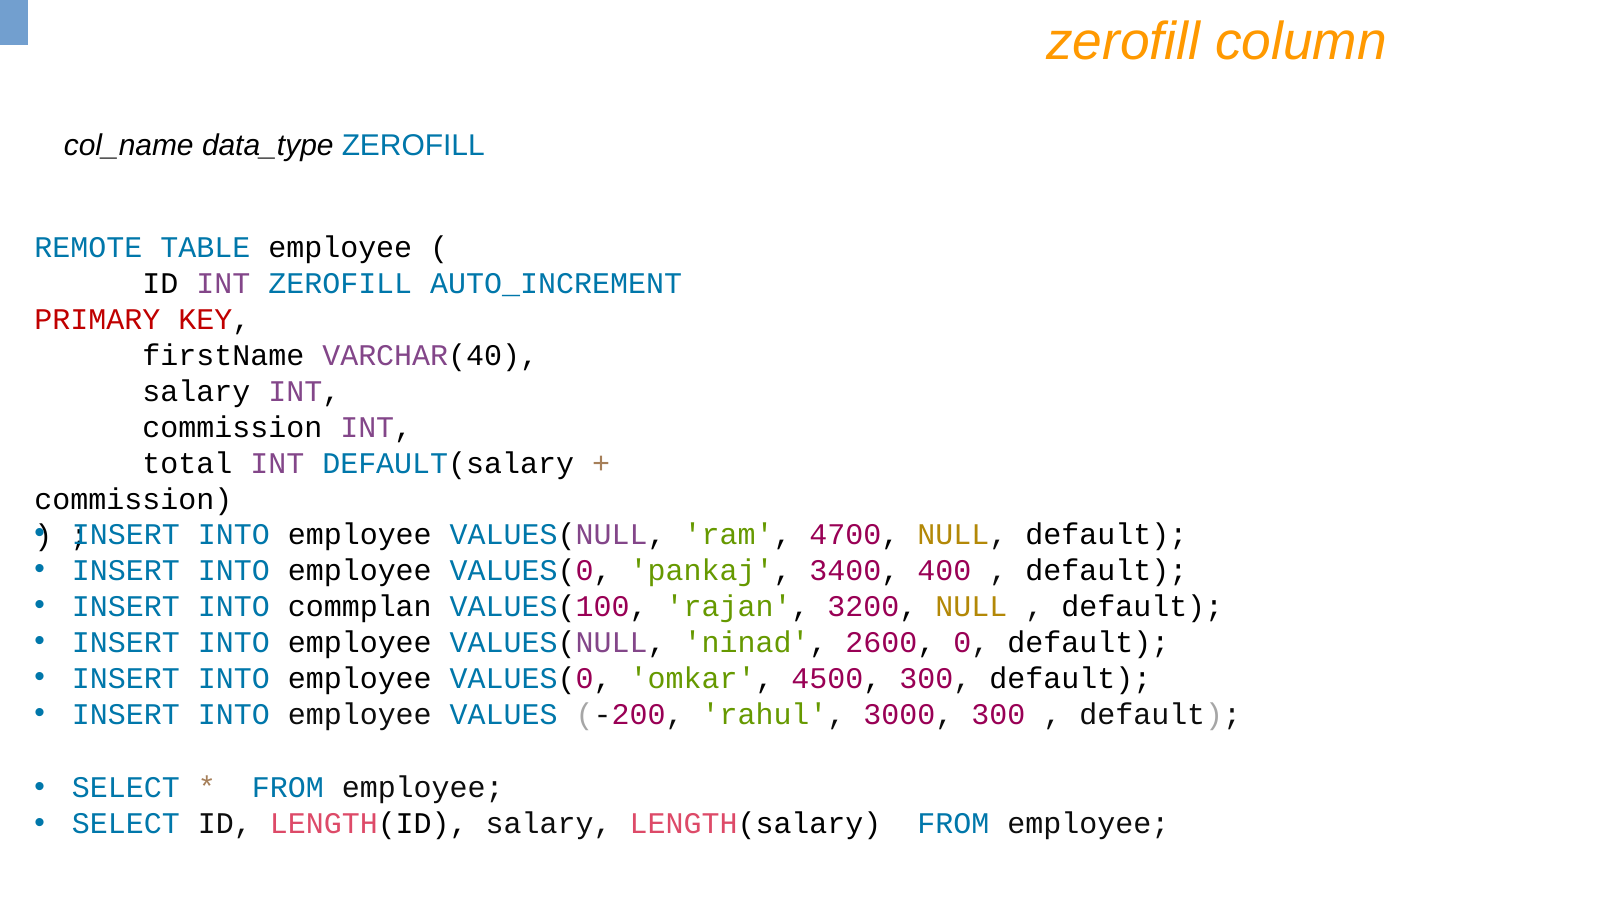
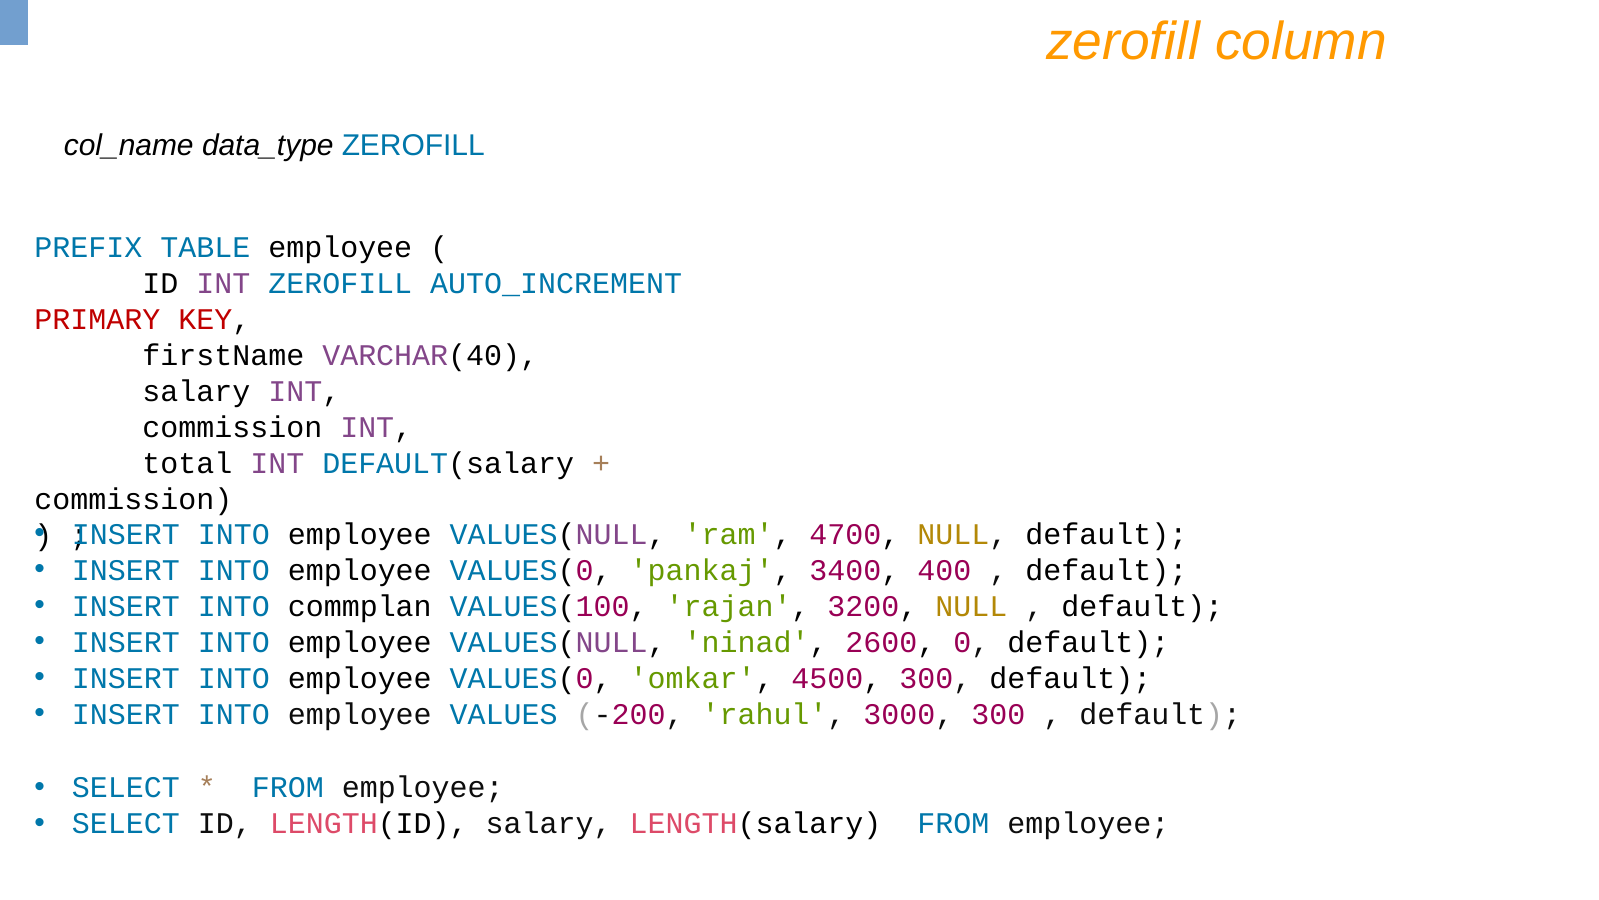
REMOTE: REMOTE -> PREFIX
